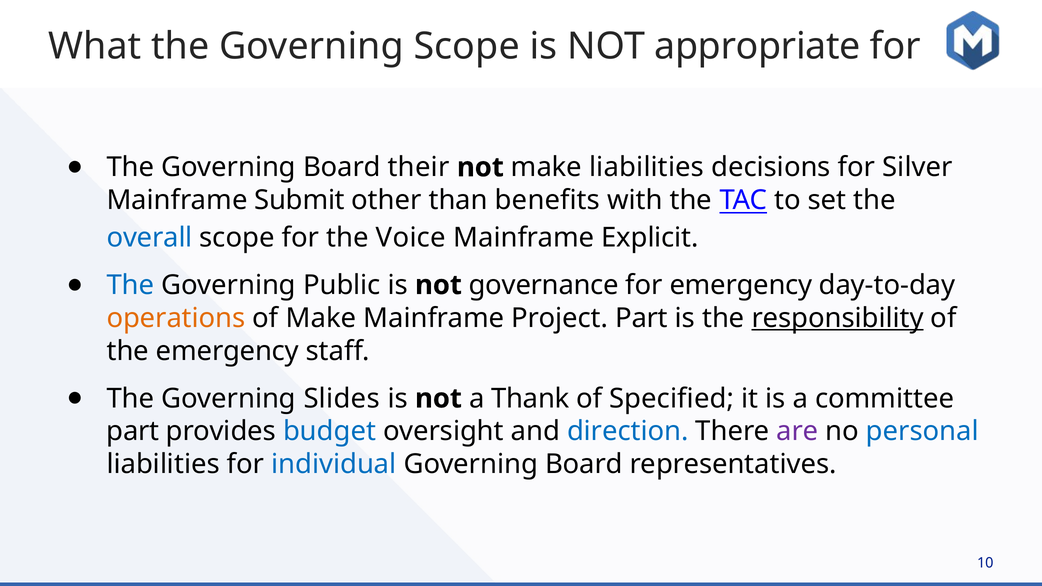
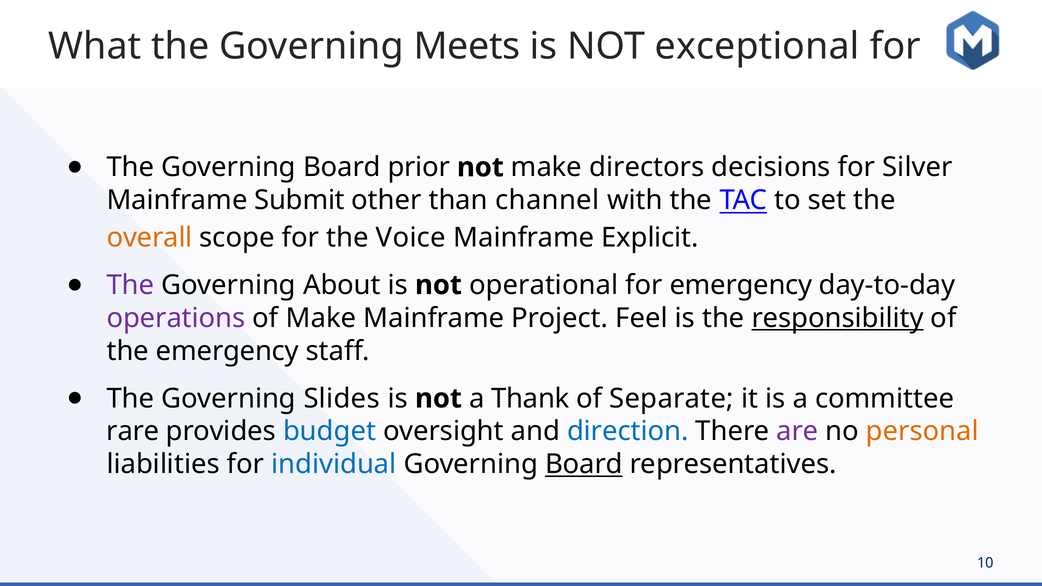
Governing Scope: Scope -> Meets
appropriate: appropriate -> exceptional
their: their -> prior
make liabilities: liabilities -> directors
benefits: benefits -> channel
overall colour: blue -> orange
The at (130, 285) colour: blue -> purple
Public: Public -> About
governance: governance -> operational
operations colour: orange -> purple
Project Part: Part -> Feel
Specified: Specified -> Separate
part at (133, 432): part -> rare
personal colour: blue -> orange
Board at (584, 465) underline: none -> present
